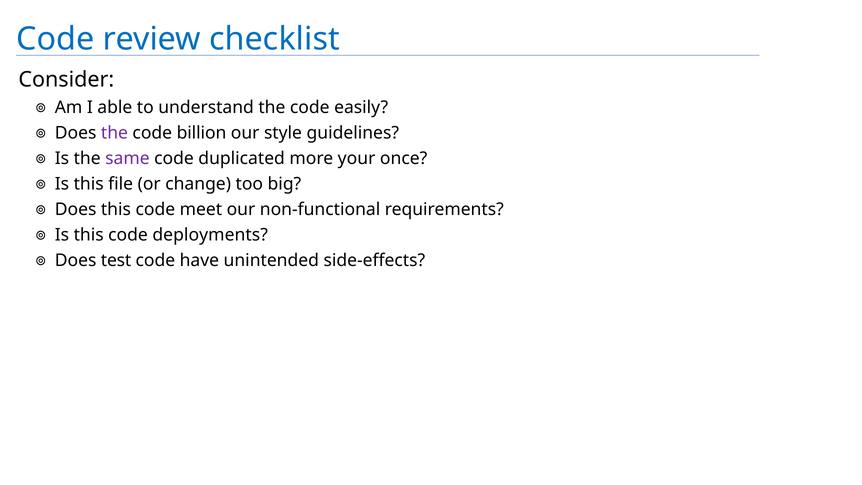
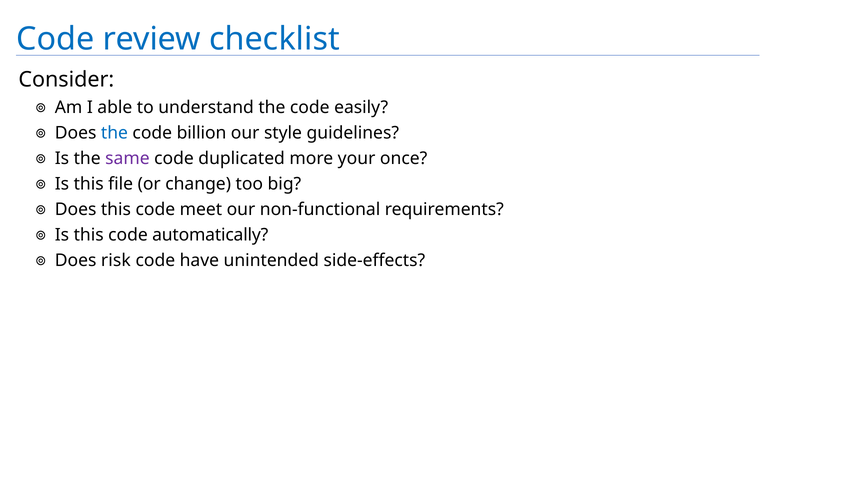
the at (114, 133) colour: purple -> blue
deployments: deployments -> automatically
test: test -> risk
